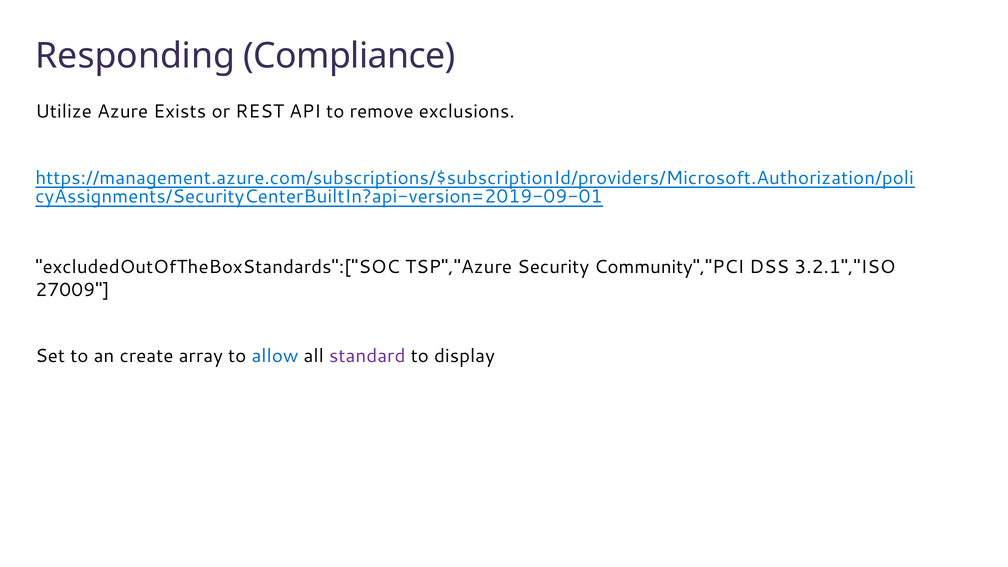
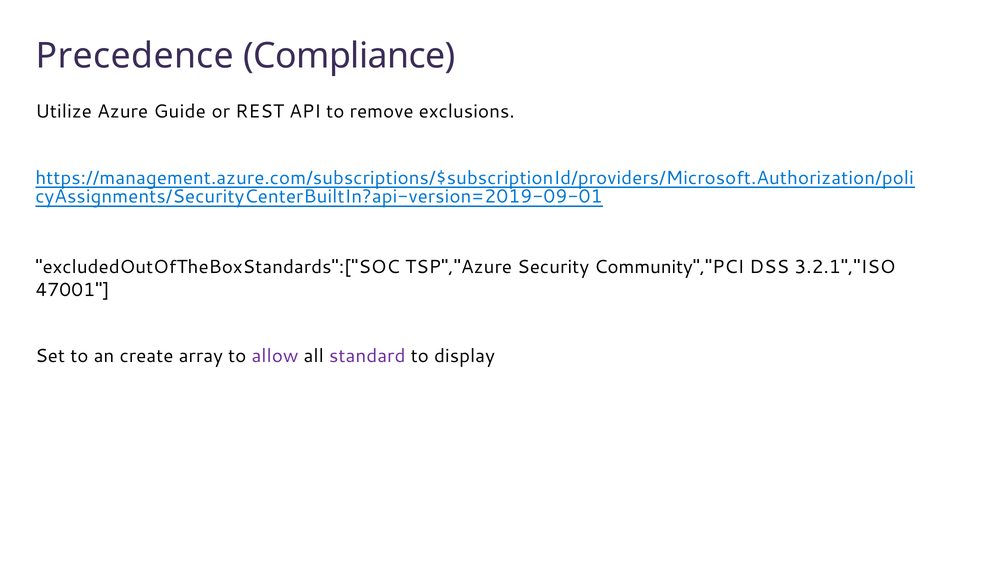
Responding: Responding -> Precedence
Exists: Exists -> Guide
27009: 27009 -> 47001
allow colour: blue -> purple
